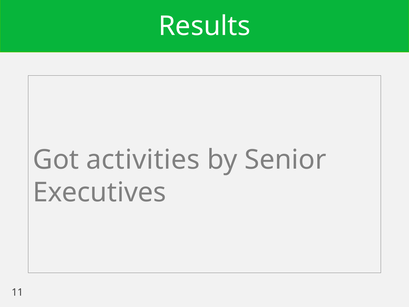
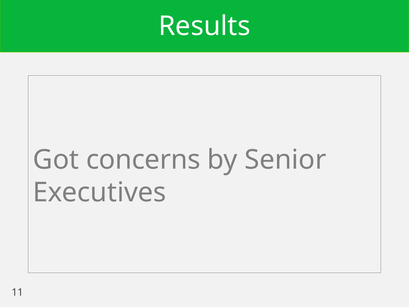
activities: activities -> concerns
